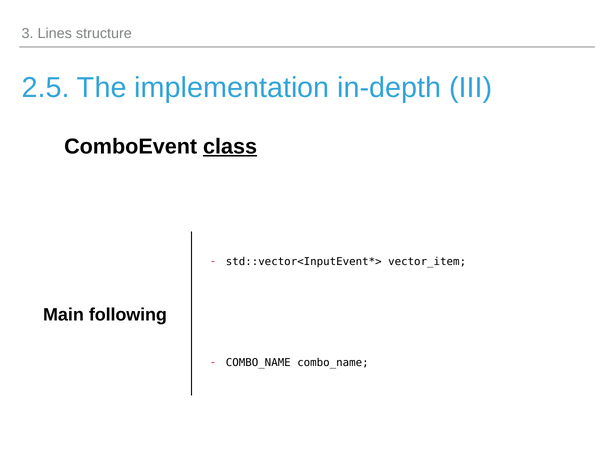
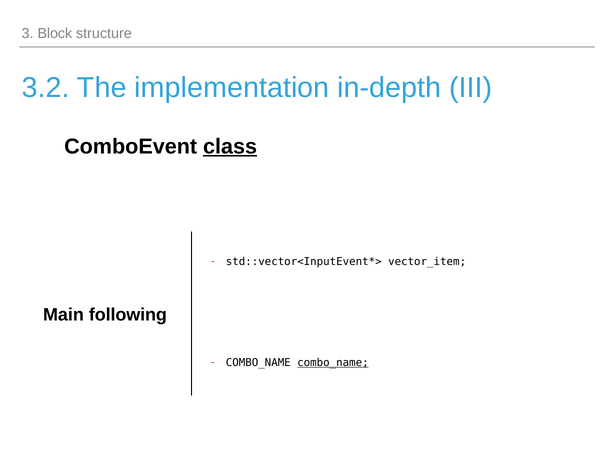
Lines: Lines -> Block
2.5: 2.5 -> 3.2
combo_name at (333, 362) underline: none -> present
